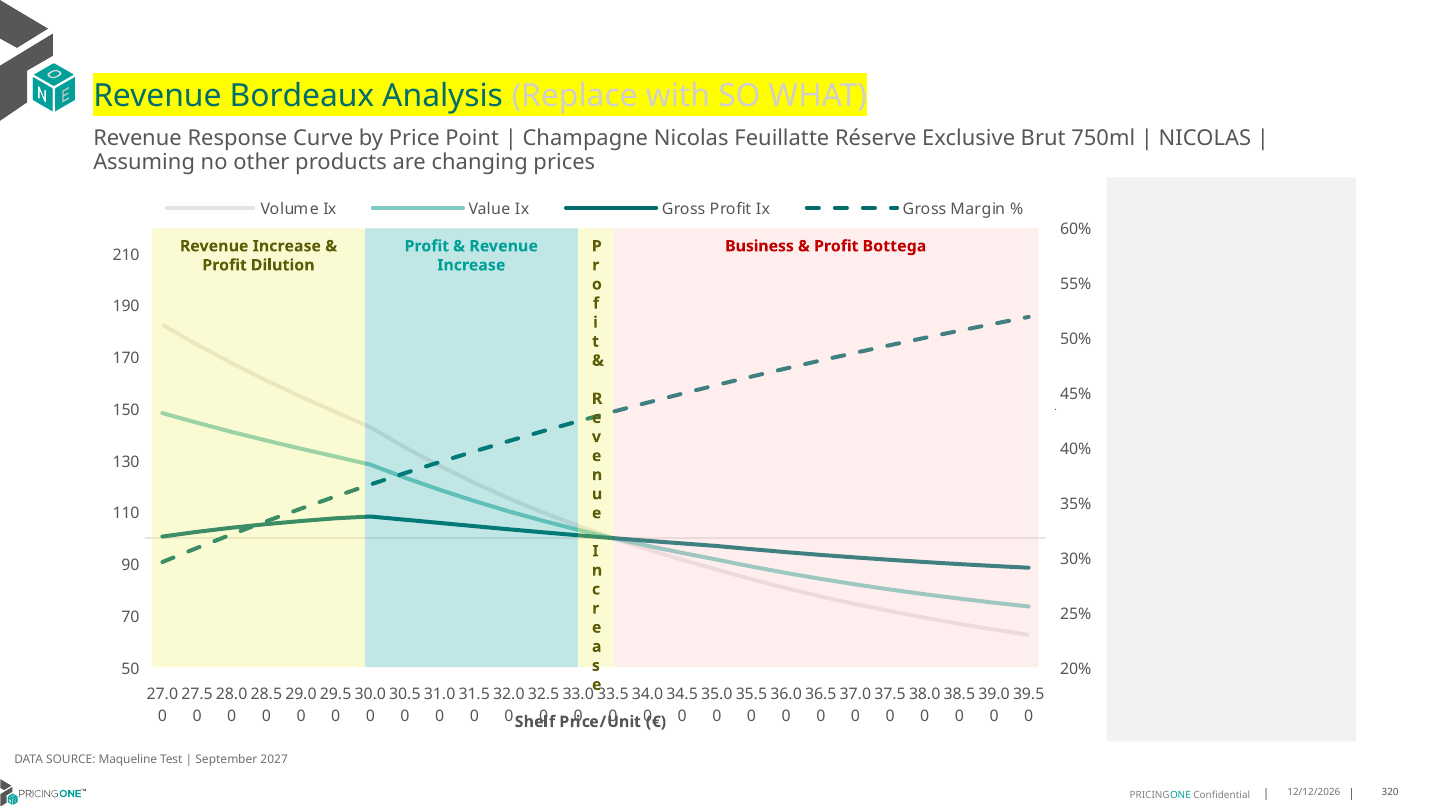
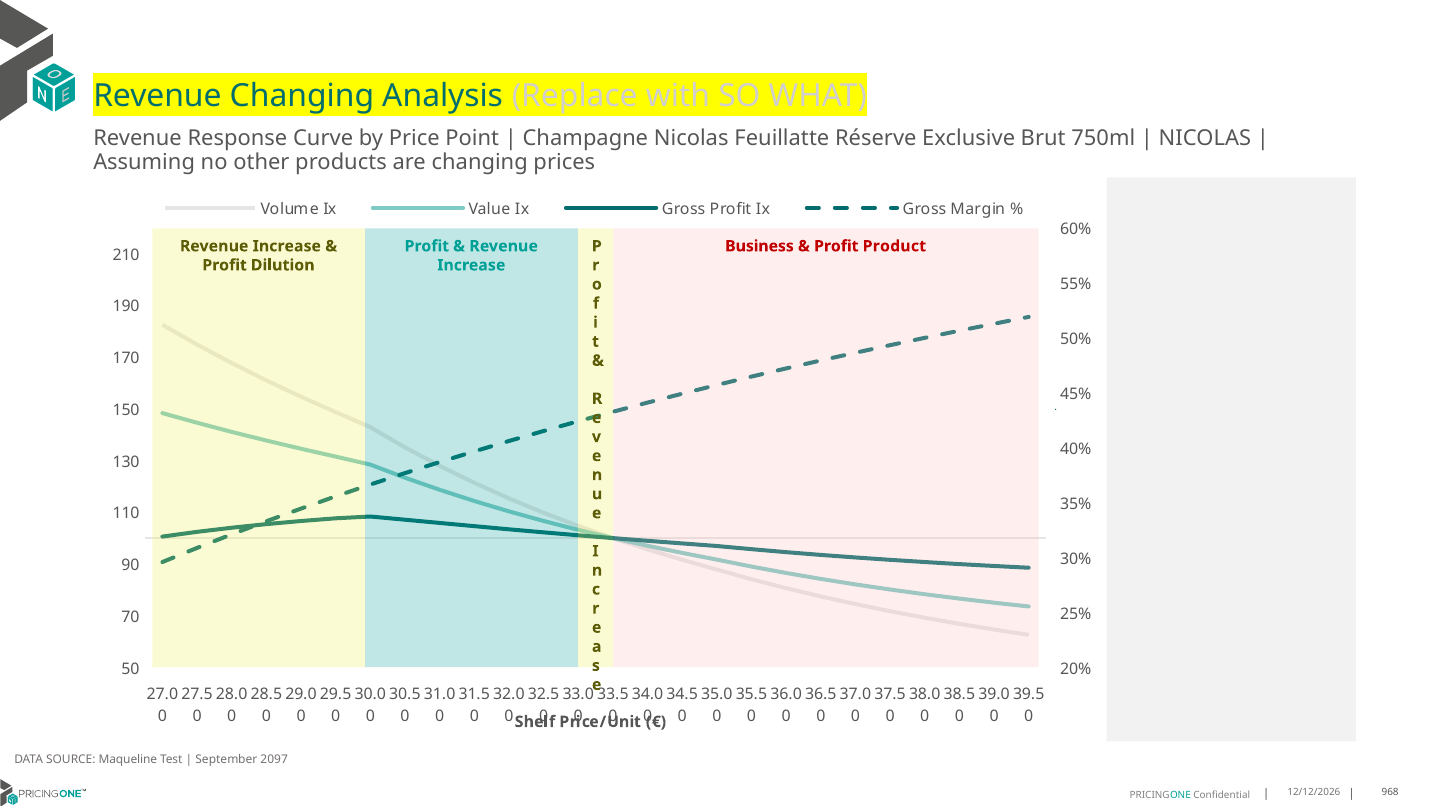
Revenue Bordeaux: Bordeaux -> Changing
Bottega: Bottega -> Product
2027: 2027 -> 2097
320: 320 -> 968
